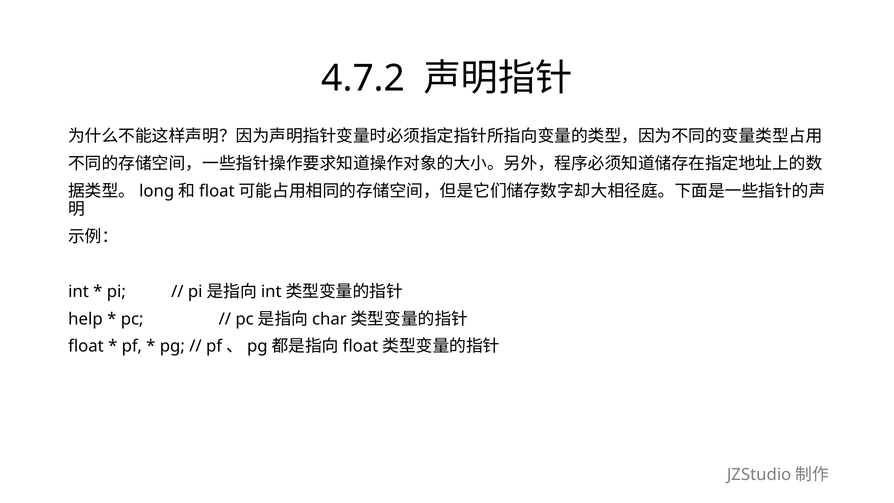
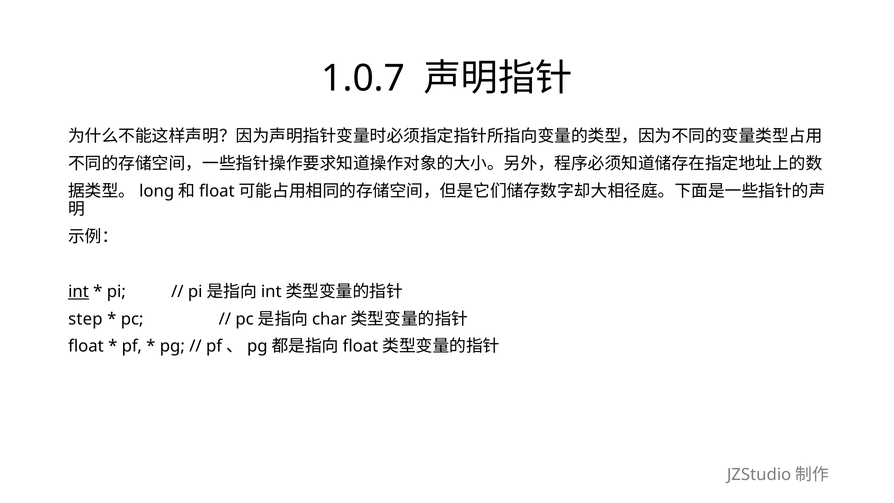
4.7.2: 4.7.2 -> 1.0.7
int underline: none -> present
help: help -> step
